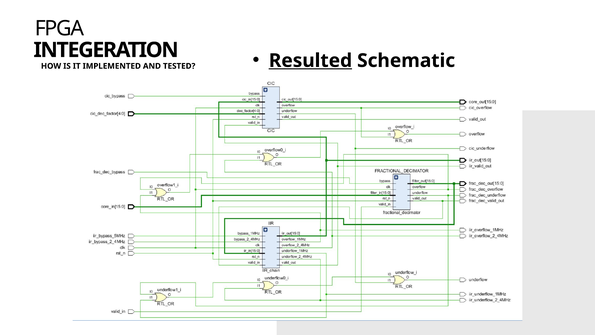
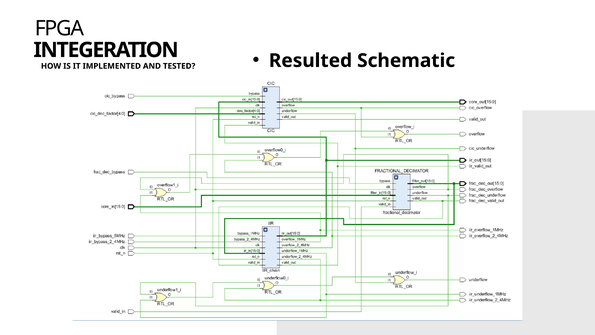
Resulted underline: present -> none
